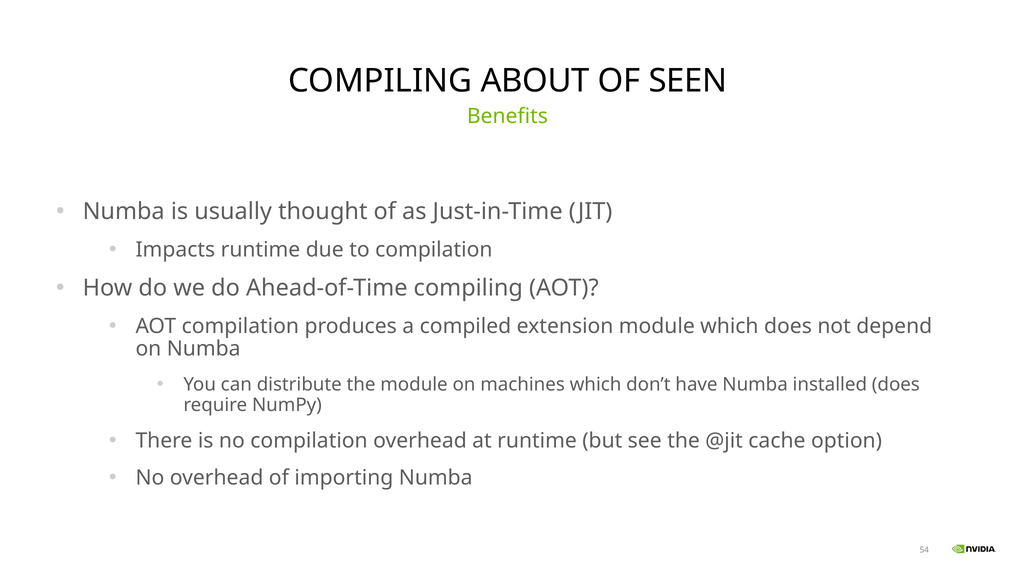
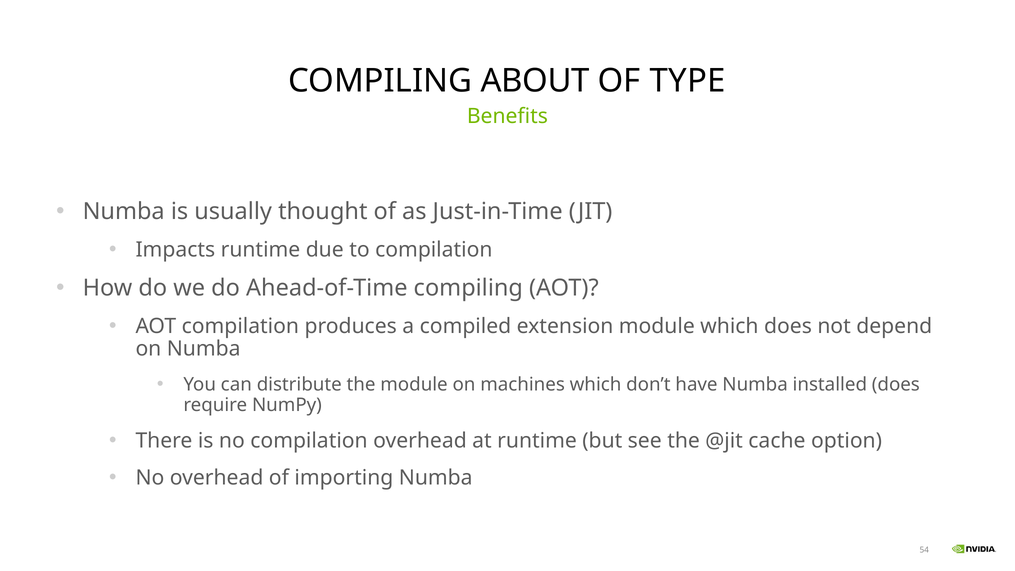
SEEN: SEEN -> TYPE
